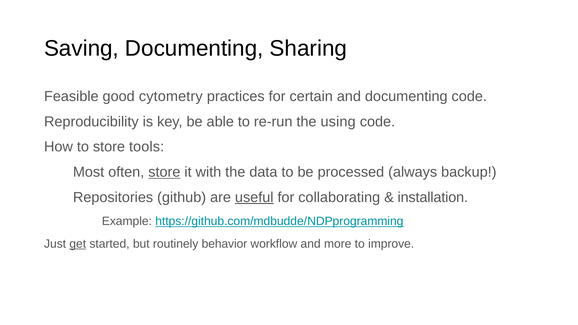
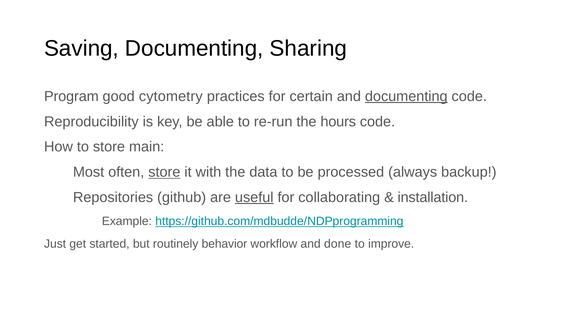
Feasible: Feasible -> Program
documenting at (406, 96) underline: none -> present
using: using -> hours
tools: tools -> main
get underline: present -> none
more: more -> done
